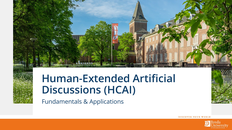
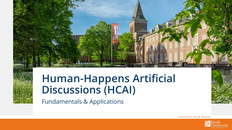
Human-Extended: Human-Extended -> Human-Happens
